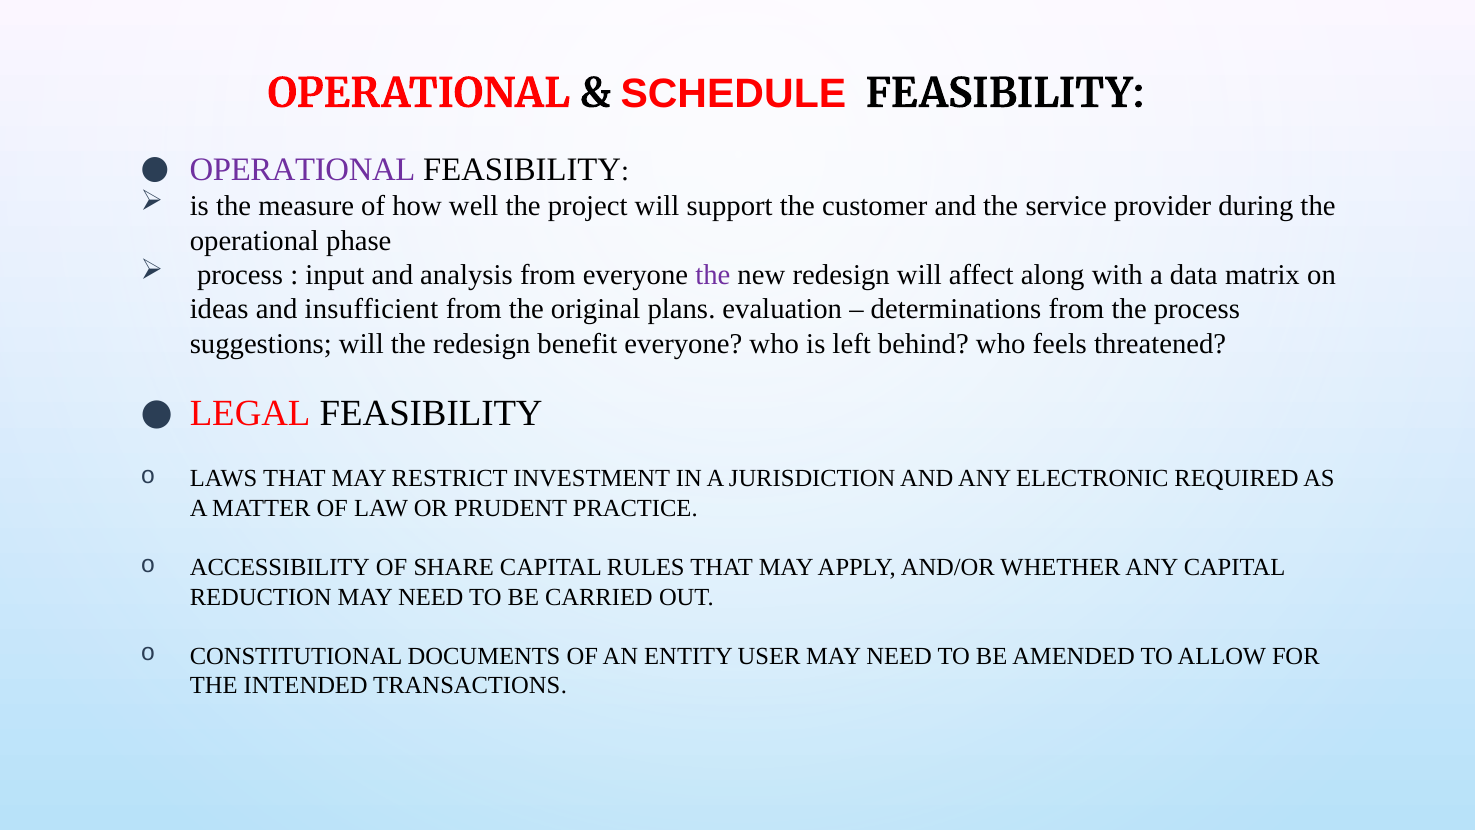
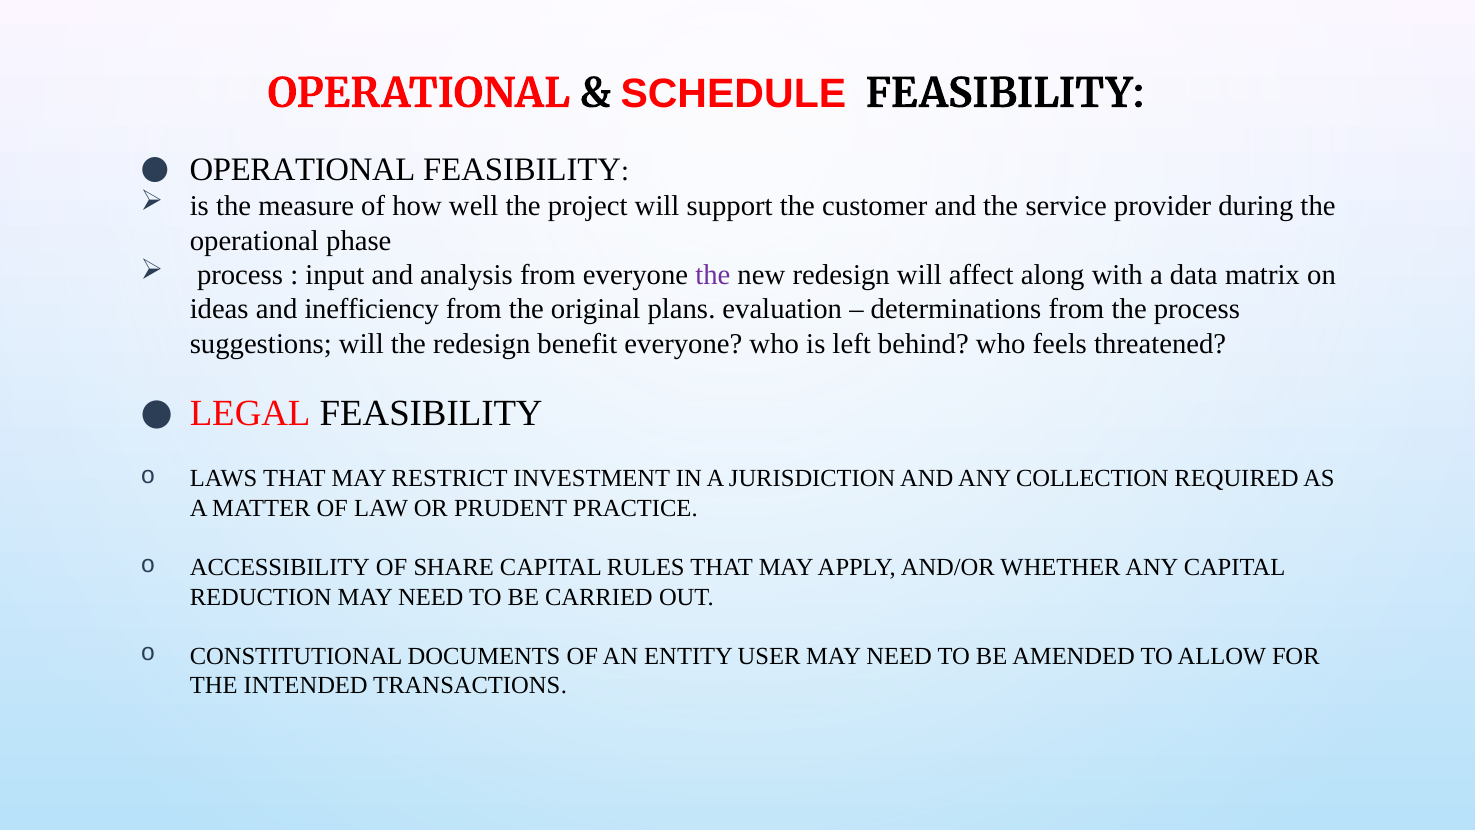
OPERATIONAL at (302, 169) colour: purple -> black
insufficient: insufficient -> inefficiency
ELECTRONIC: ELECTRONIC -> COLLECTION
